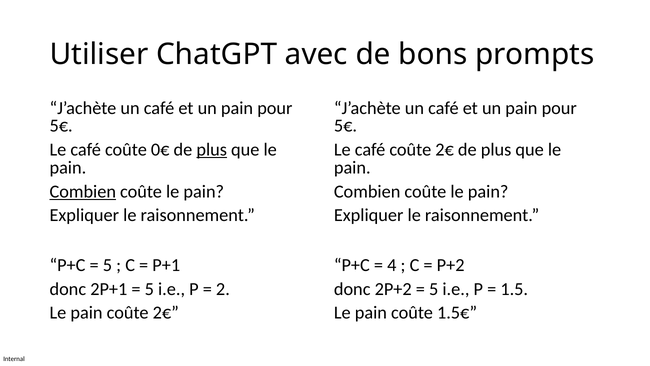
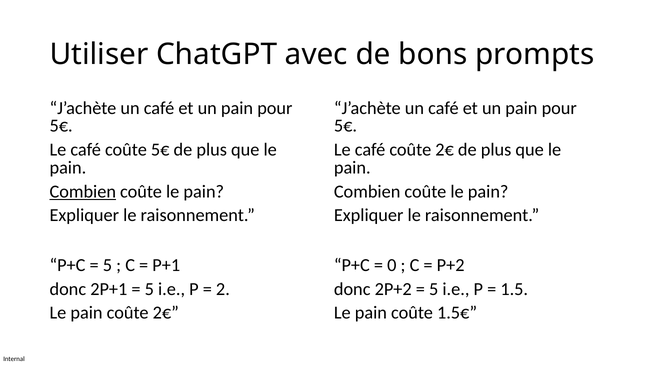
coûte 0€: 0€ -> 5€
plus at (212, 150) underline: present -> none
4: 4 -> 0
